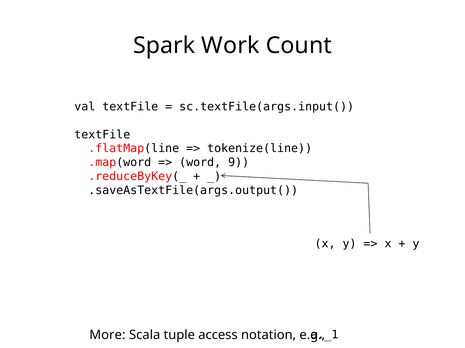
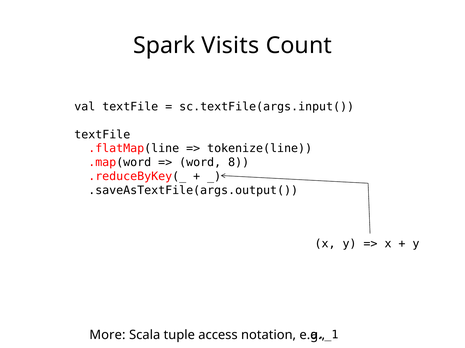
Work: Work -> Visits
9: 9 -> 8
